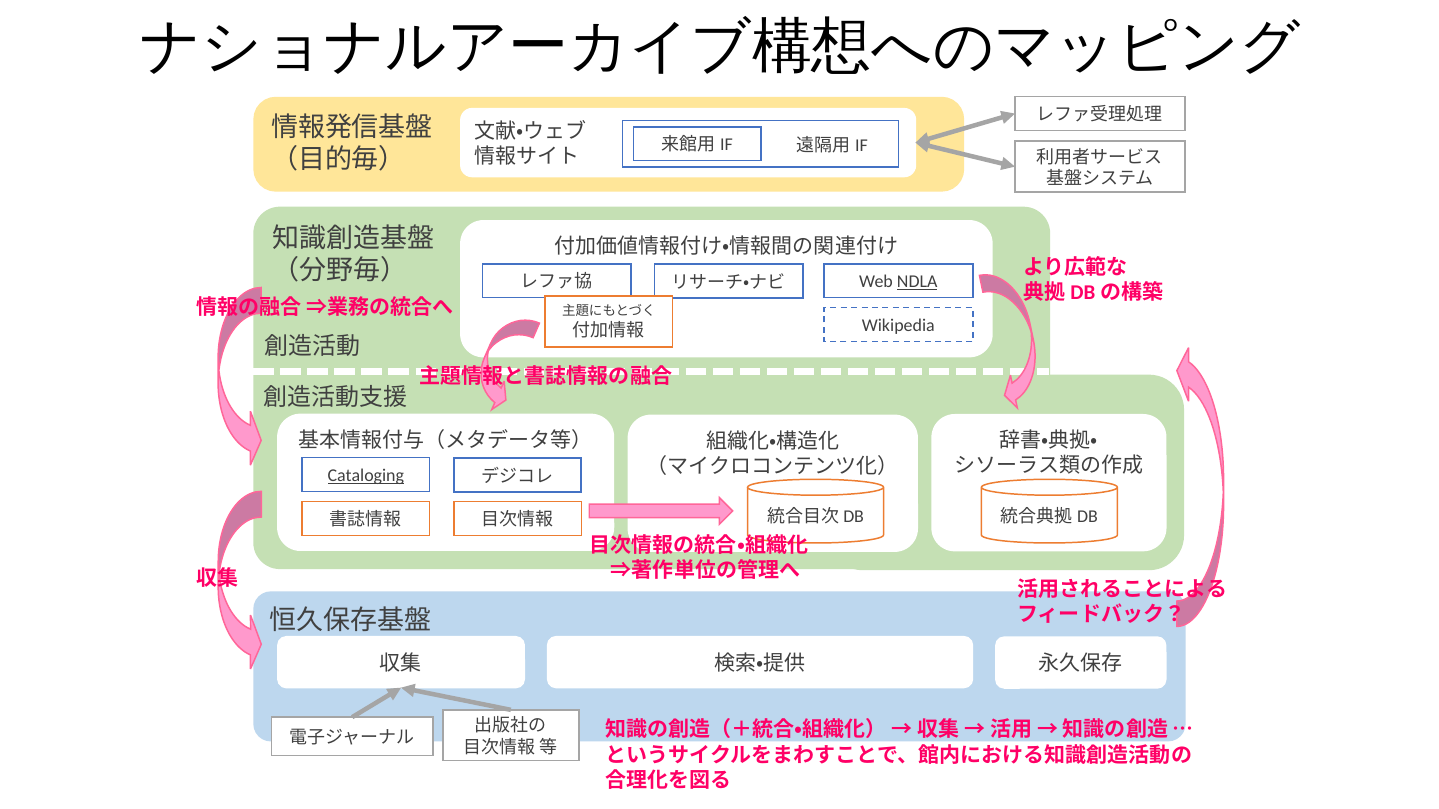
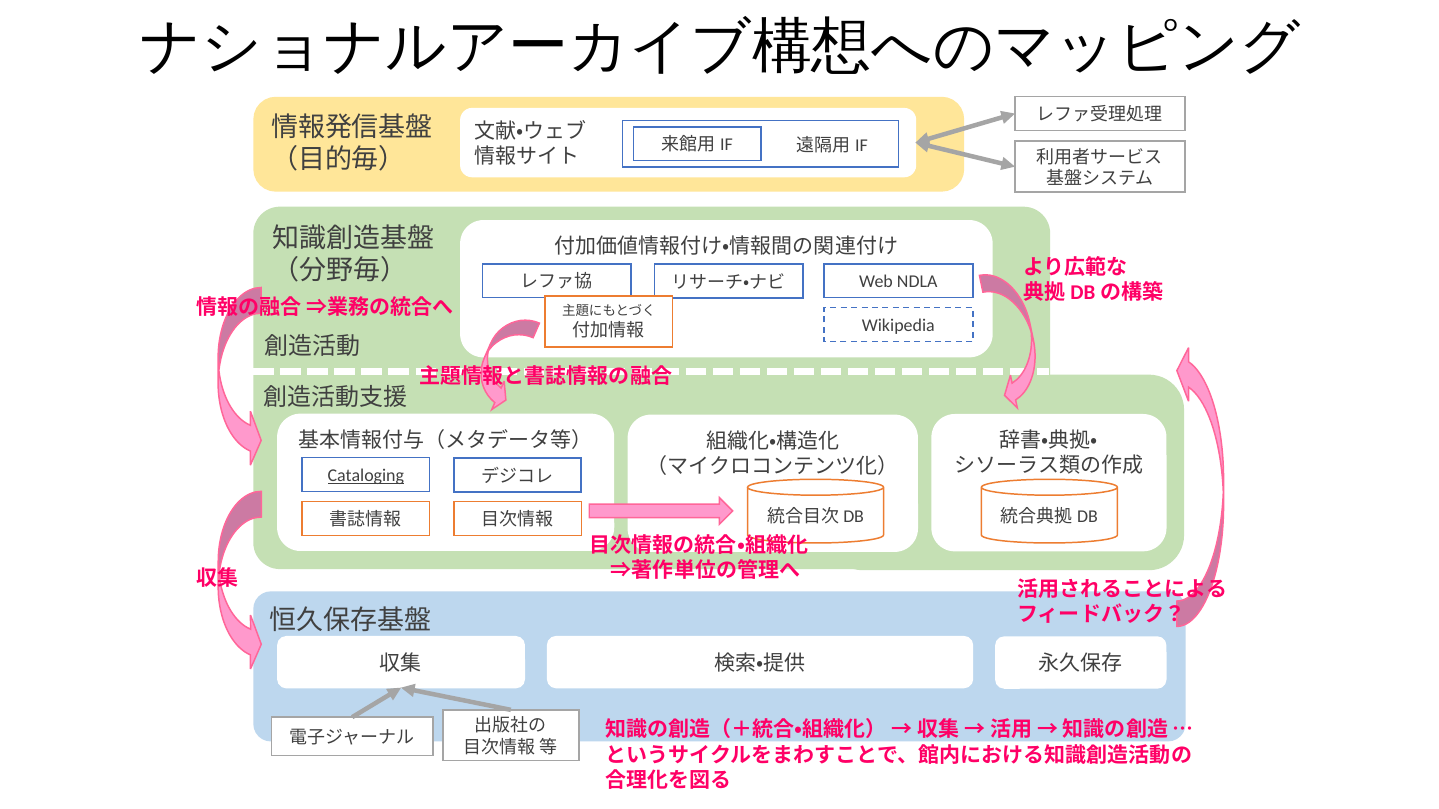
NDLA underline: present -> none
